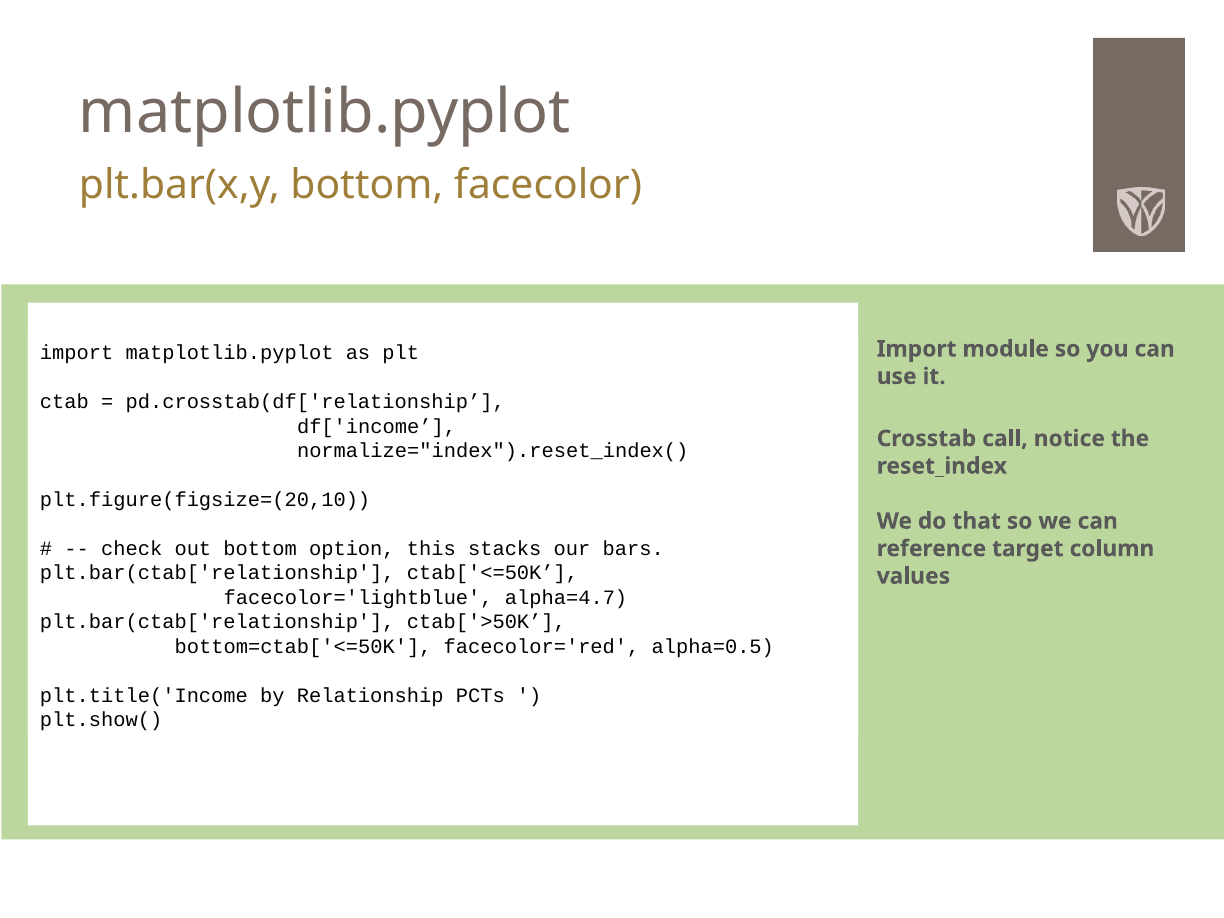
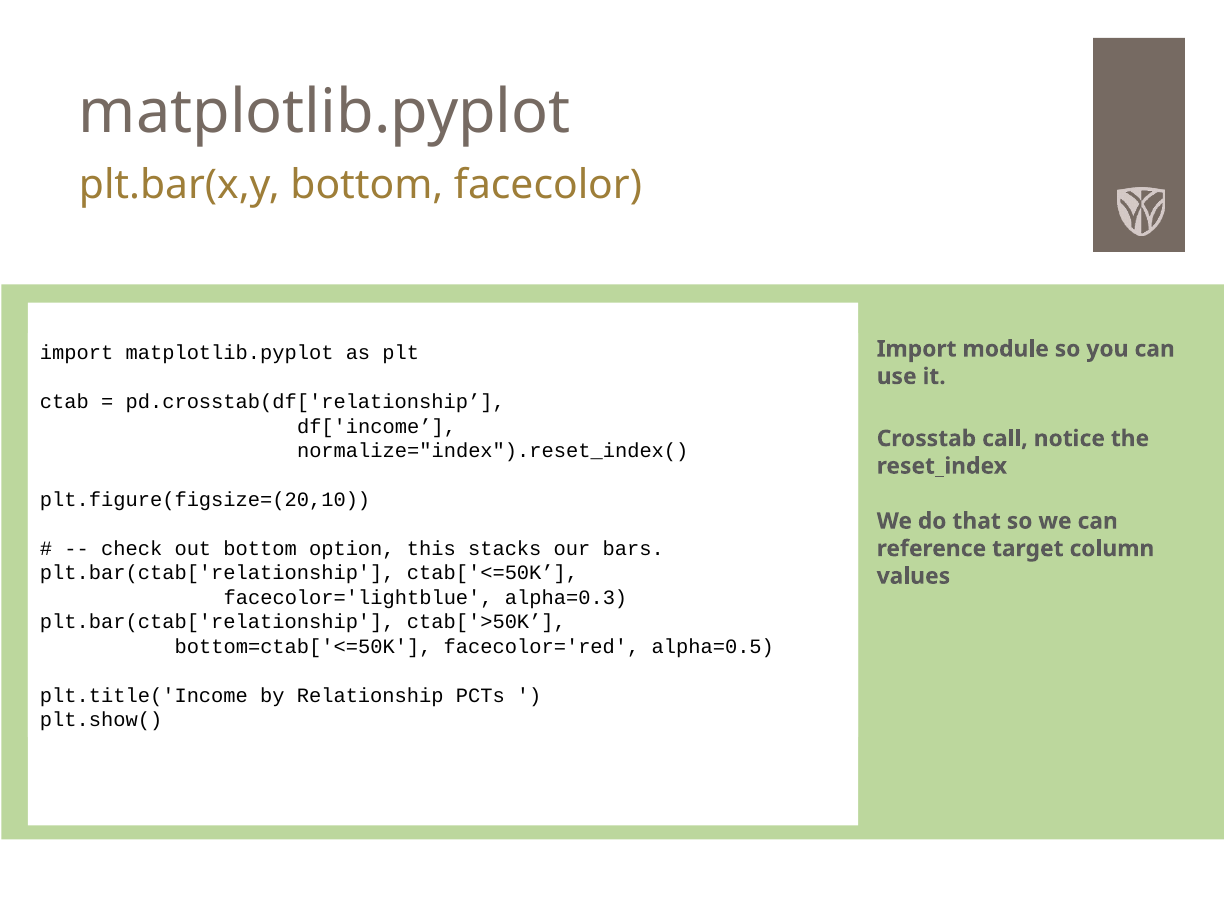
alpha=4.7: alpha=4.7 -> alpha=0.3
